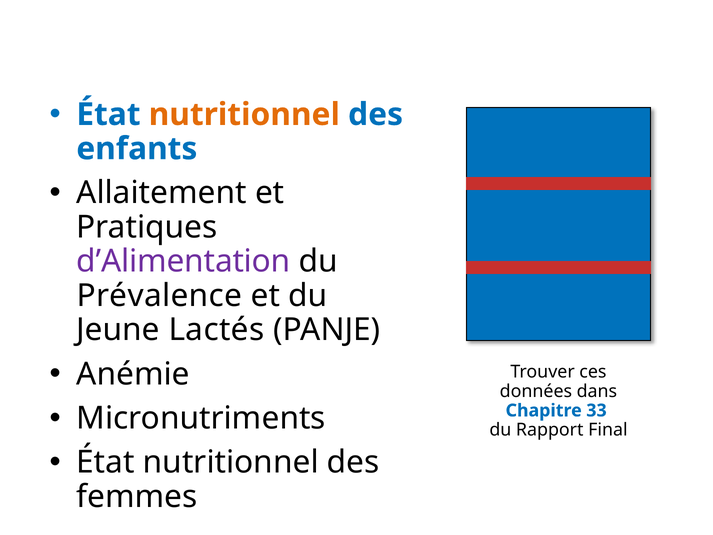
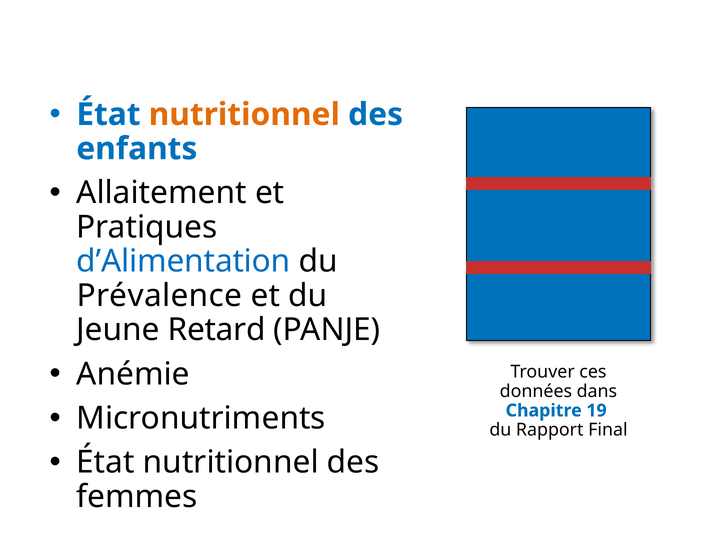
d’Alimentation colour: purple -> blue
Lactés: Lactés -> Retard
33: 33 -> 19
